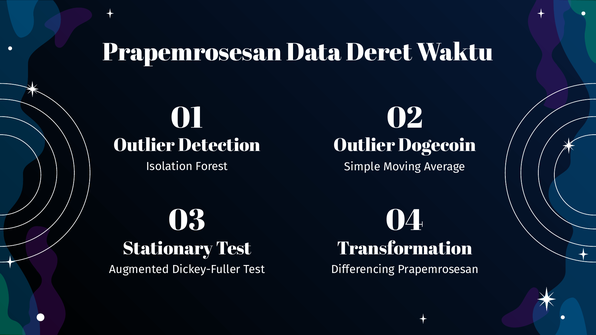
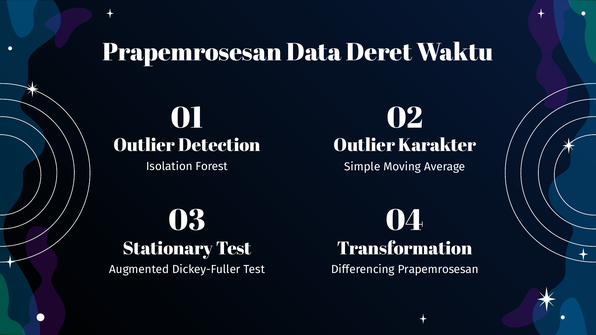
Dogecoin: Dogecoin -> Karakter
